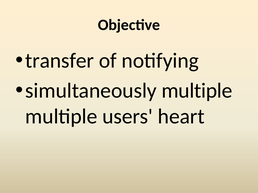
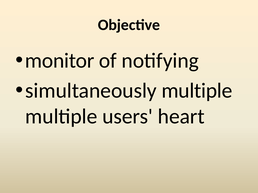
transfer: transfer -> monitor
